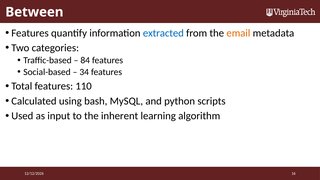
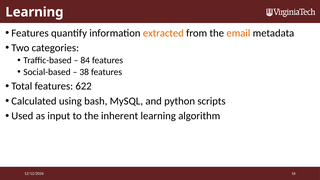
Between at (34, 12): Between -> Learning
extracted colour: blue -> orange
34: 34 -> 38
110: 110 -> 622
